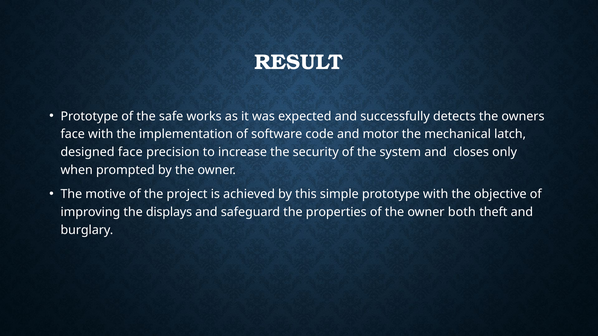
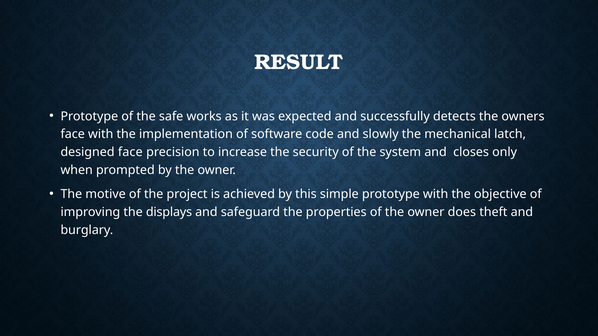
motor: motor -> slowly
both: both -> does
